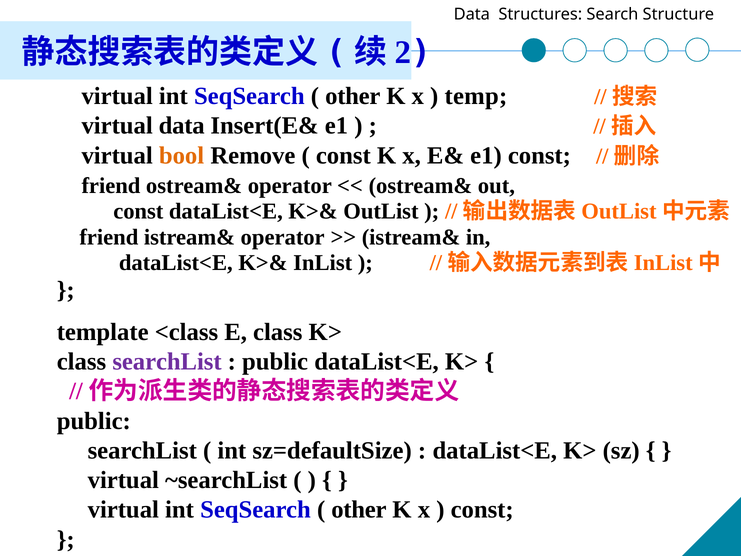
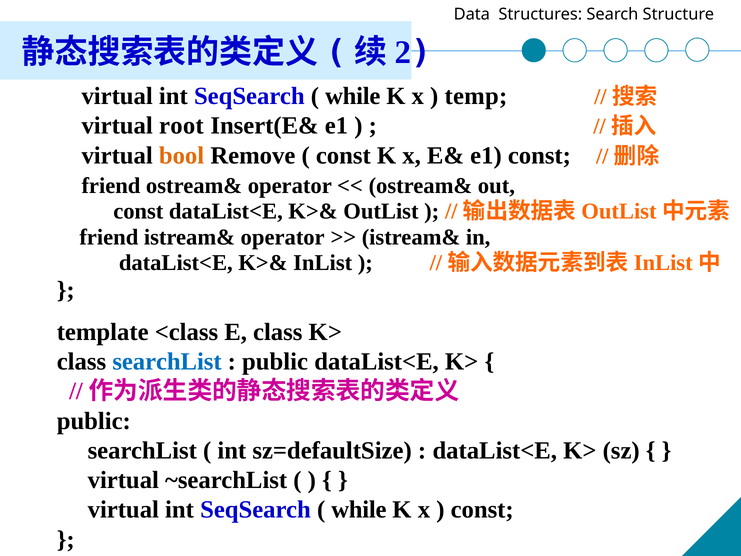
other at (353, 96): other -> while
virtual data: data -> root
searchList at (167, 361) colour: purple -> blue
other at (359, 510): other -> while
